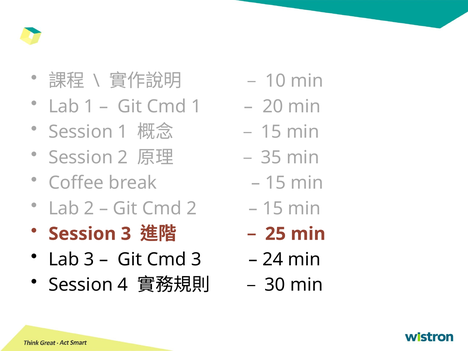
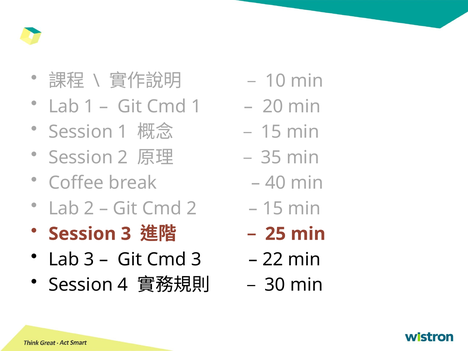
15 at (275, 183): 15 -> 40
24: 24 -> 22
